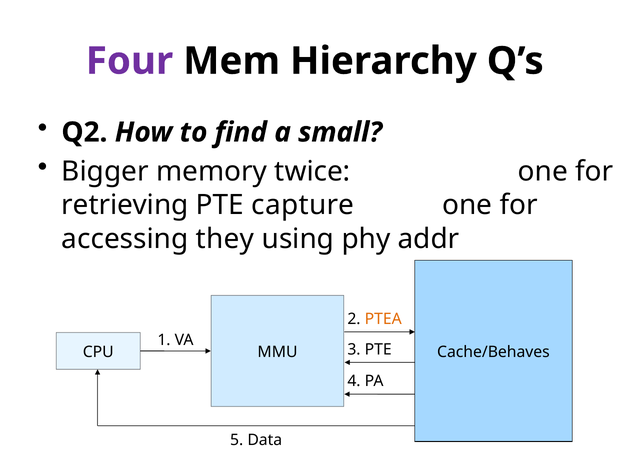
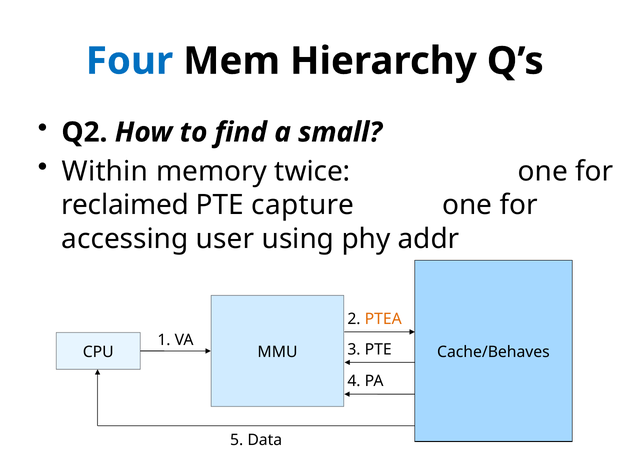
Four colour: purple -> blue
Bigger: Bigger -> Within
retrieving: retrieving -> reclaimed
they: they -> user
